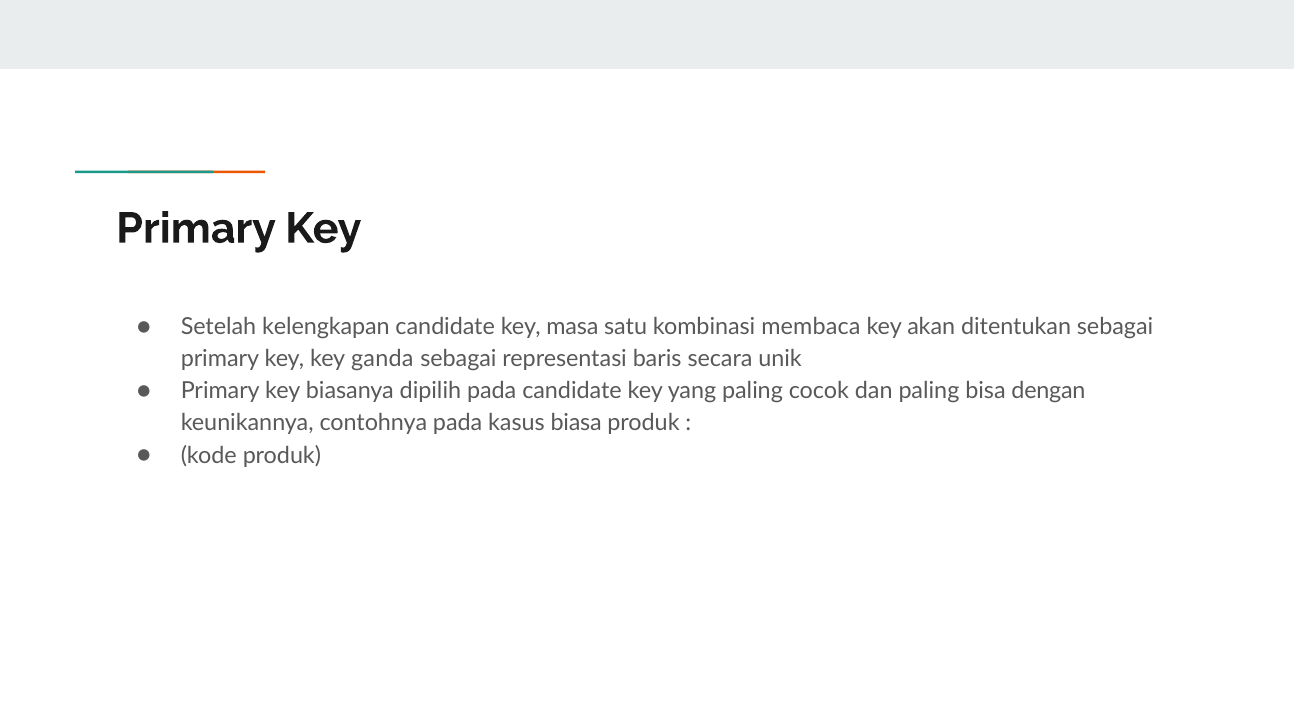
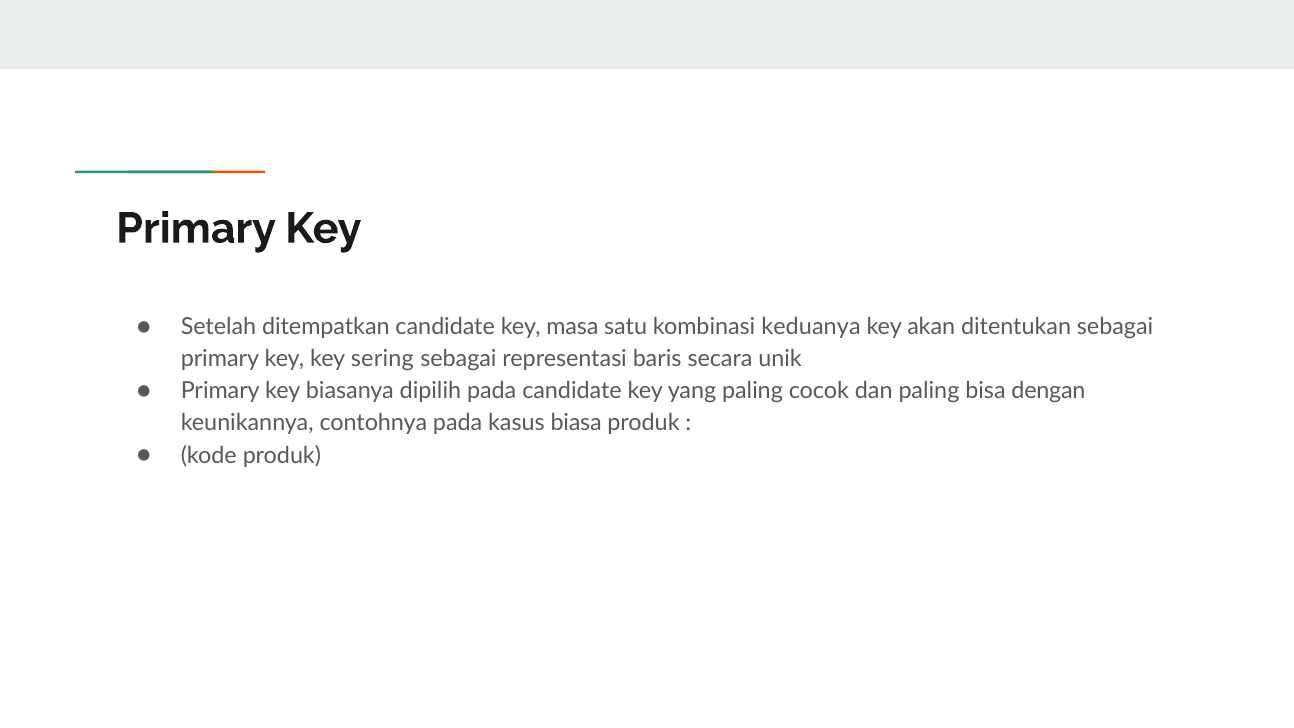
kelengkapan: kelengkapan -> ditempatkan
membaca: membaca -> keduanya
ganda: ganda -> sering
